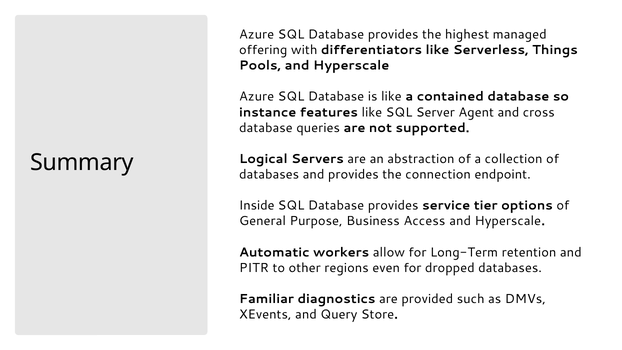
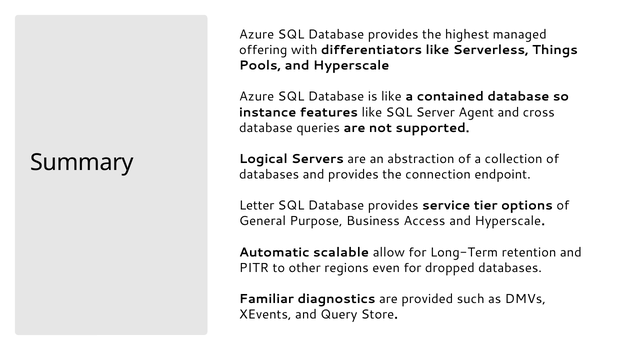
Inside: Inside -> Letter
workers: workers -> scalable
